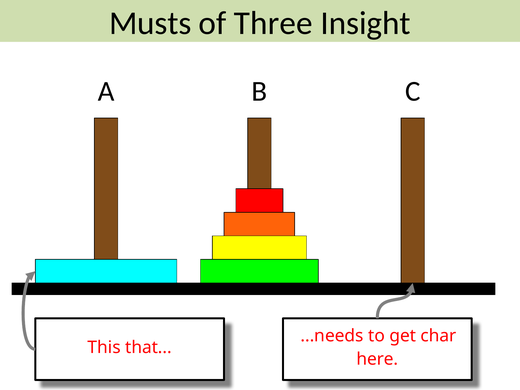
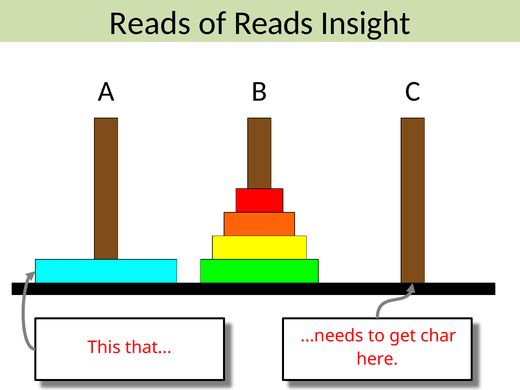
Musts at (150, 23): Musts -> Reads
of Three: Three -> Reads
